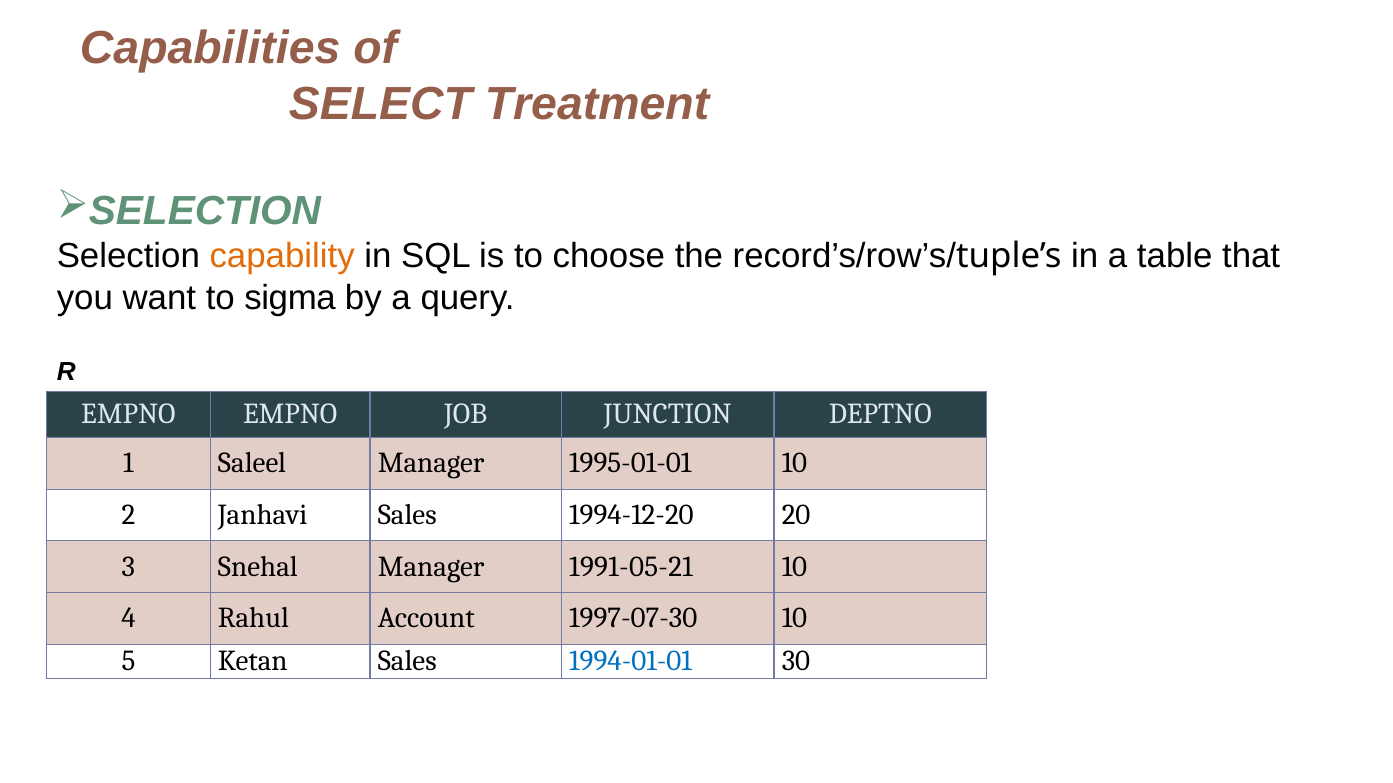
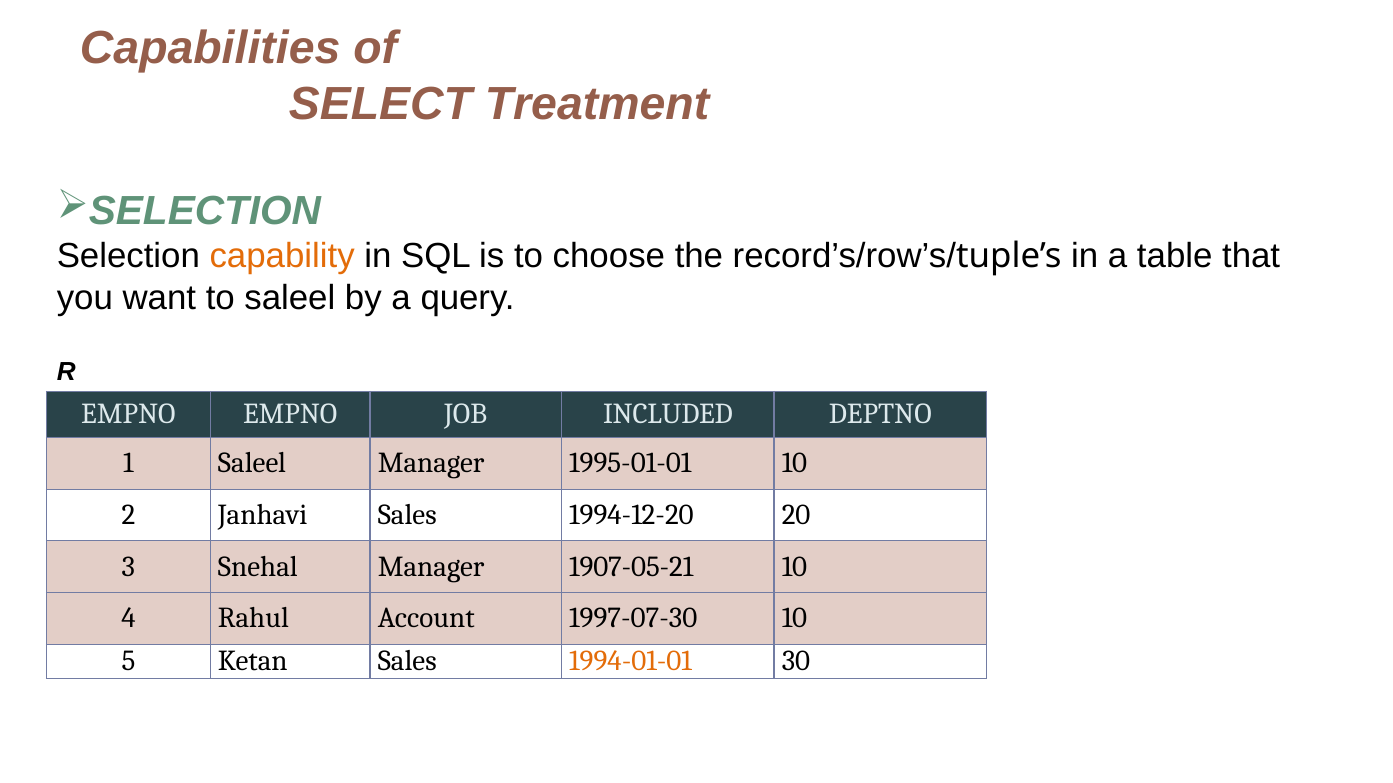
to sigma: sigma -> saleel
JUNCTION: JUNCTION -> INCLUDED
1991-05-21: 1991-05-21 -> 1907-05-21
1994-01-01 colour: blue -> orange
